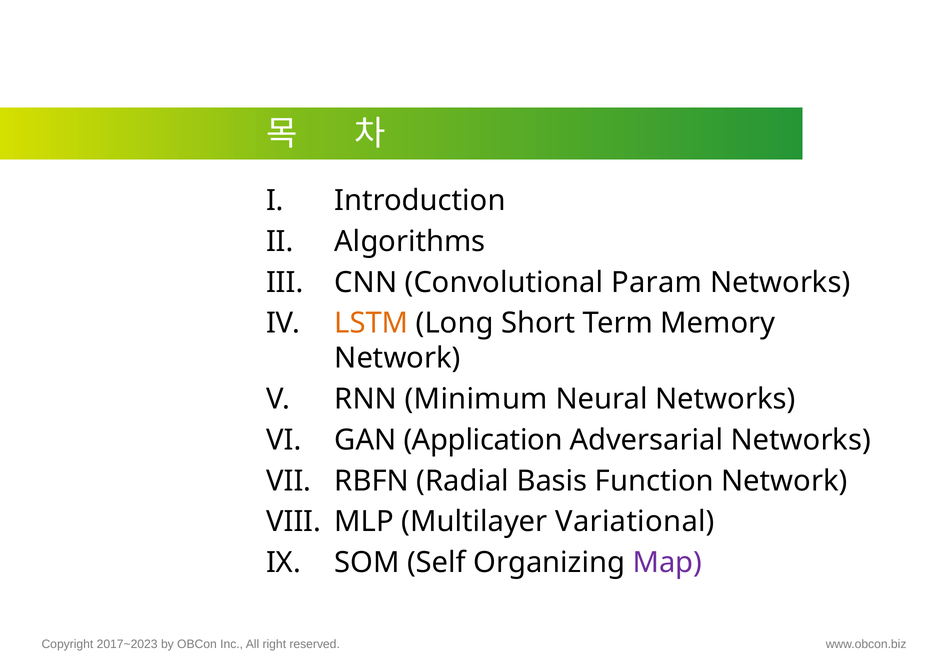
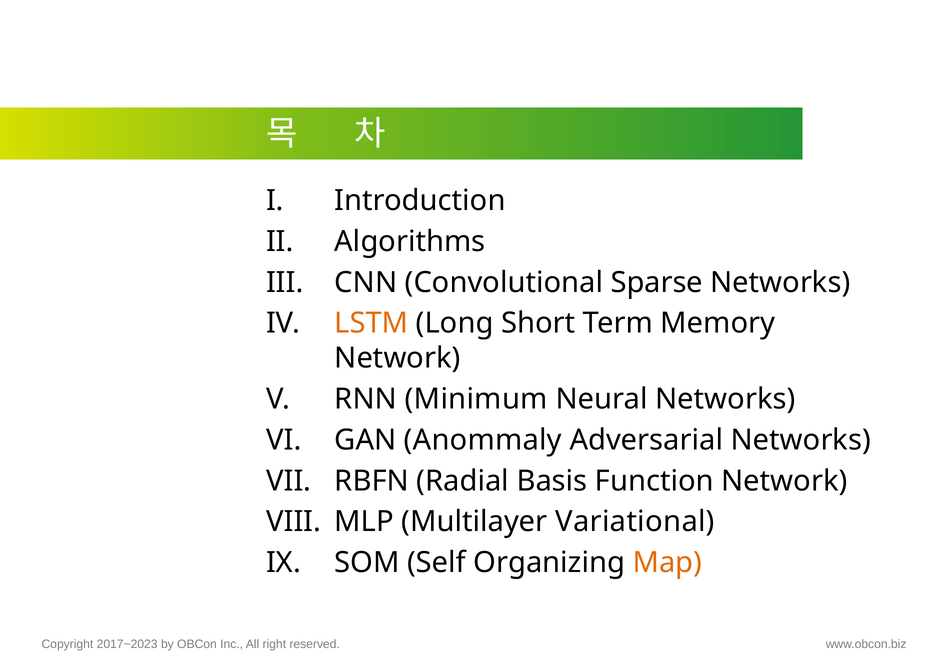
Param: Param -> Sparse
Application: Application -> Anommaly
Map colour: purple -> orange
